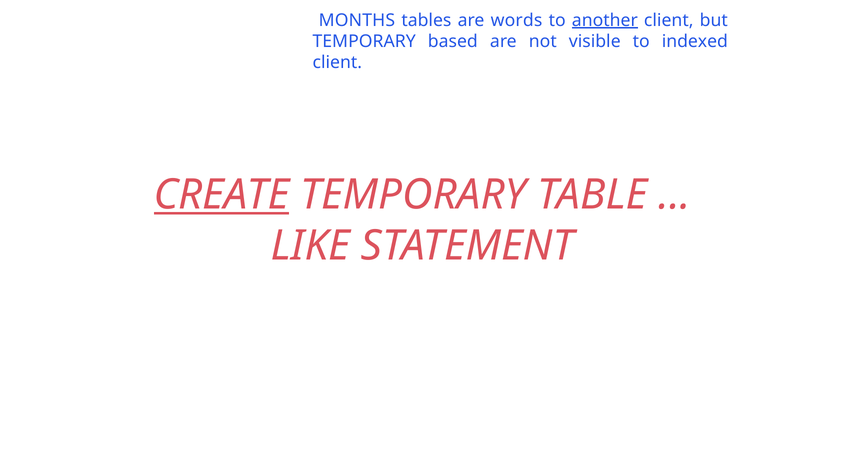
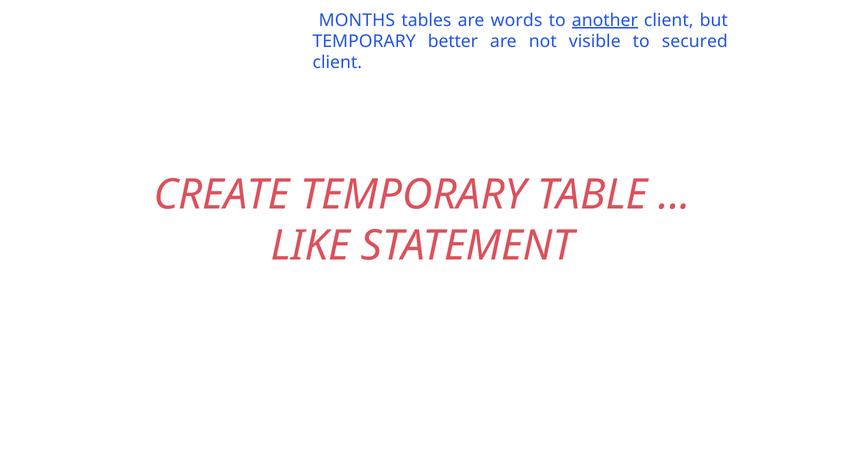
based: based -> better
indexed: indexed -> secured
CREATE underline: present -> none
